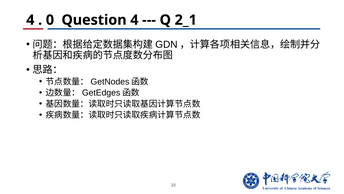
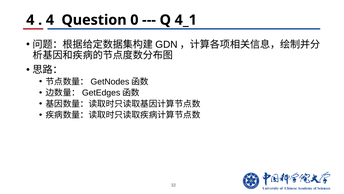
0 at (50, 20): 0 -> 4
Question 4: 4 -> 0
2_1: 2_1 -> 4_1
